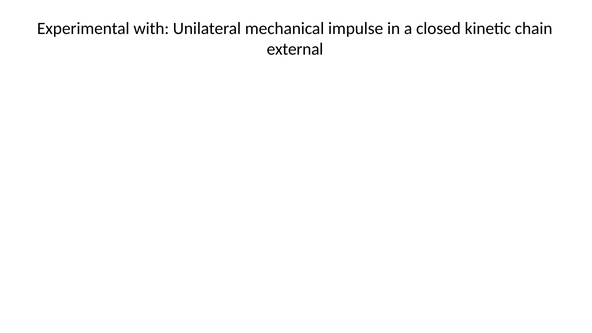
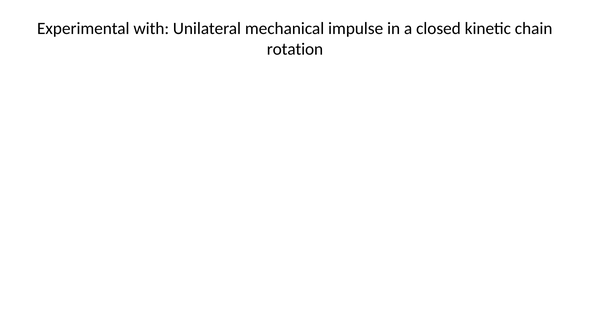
external: external -> rotation
